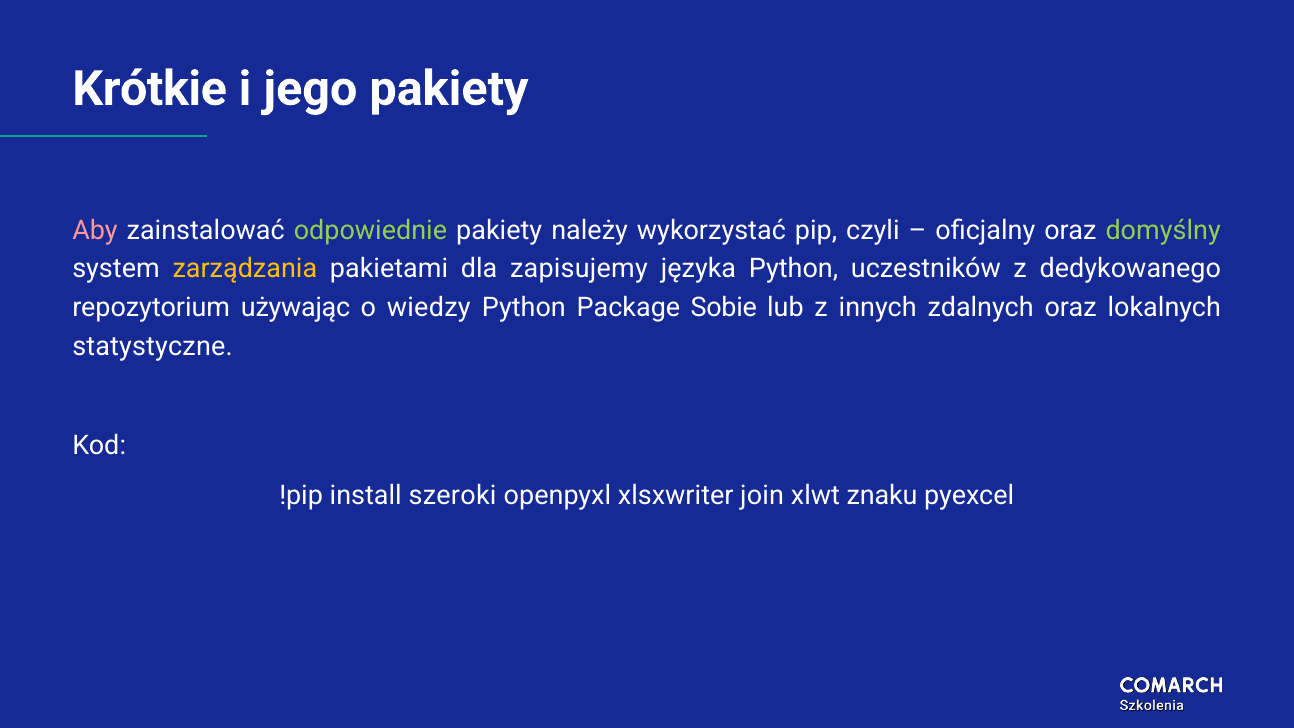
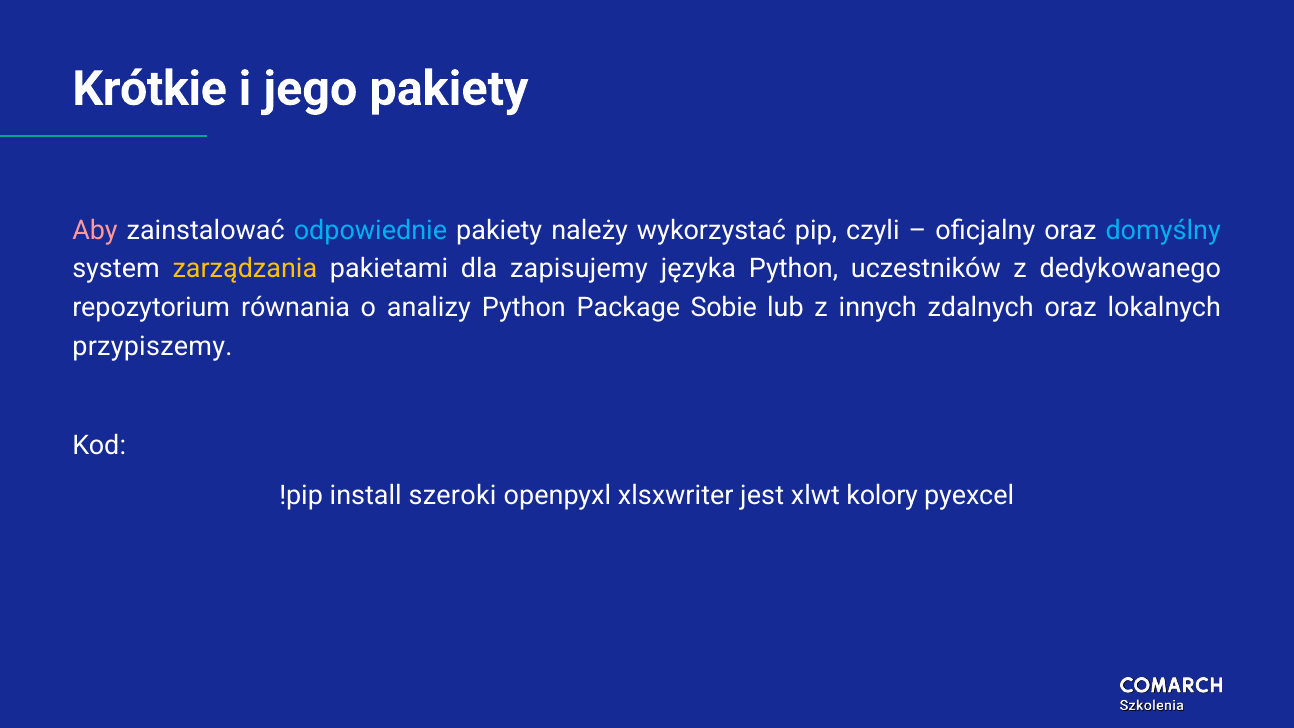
odpowiednie colour: light green -> light blue
domyślny colour: light green -> light blue
używając: używając -> równania
wiedzy: wiedzy -> analizy
statystyczne: statystyczne -> przypiszemy
join: join -> jest
znaku: znaku -> kolory
